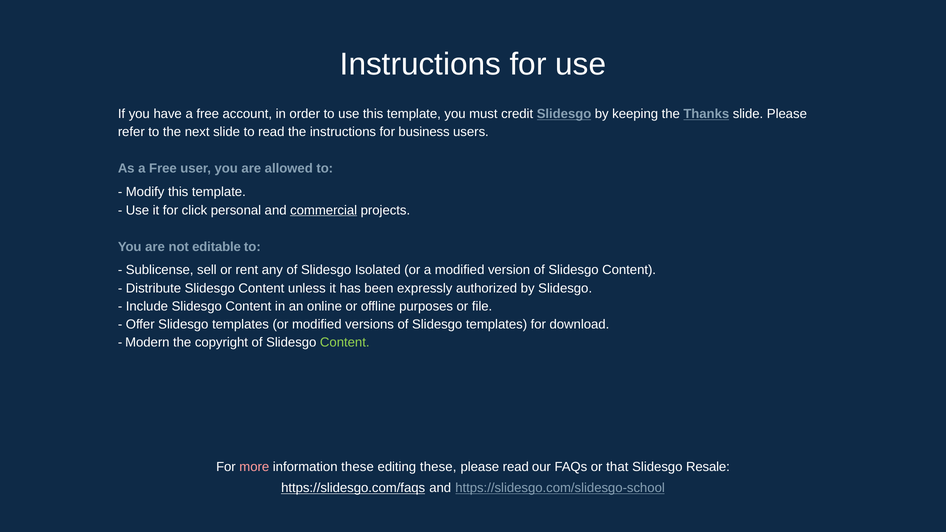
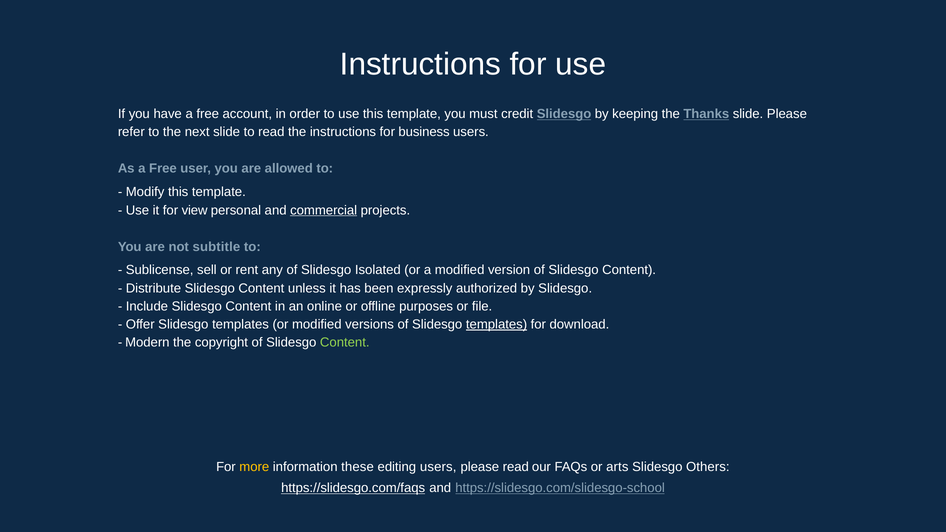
click: click -> view
editable: editable -> subtitle
templates at (497, 325) underline: none -> present
more colour: pink -> yellow
editing these: these -> users
that: that -> arts
Resale: Resale -> Others
